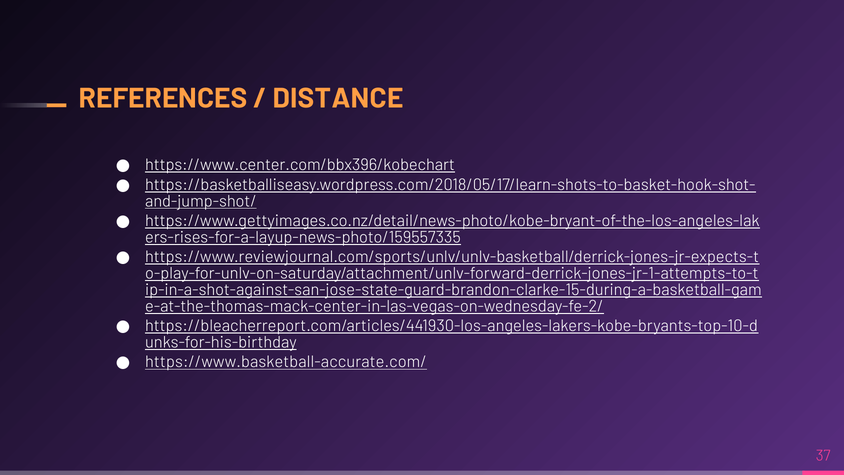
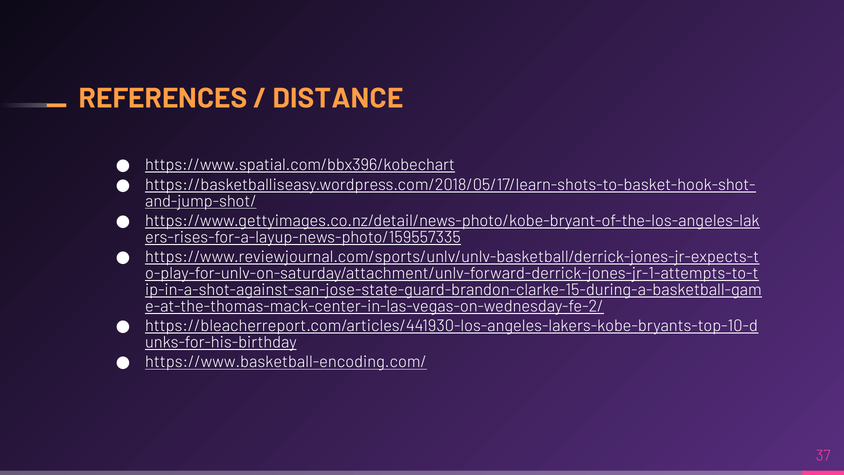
https://www.center.com/bbx396/kobechart: https://www.center.com/bbx396/kobechart -> https://www.spatial.com/bbx396/kobechart
https://www.basketball-accurate.com/: https://www.basketball-accurate.com/ -> https://www.basketball-encoding.com/
